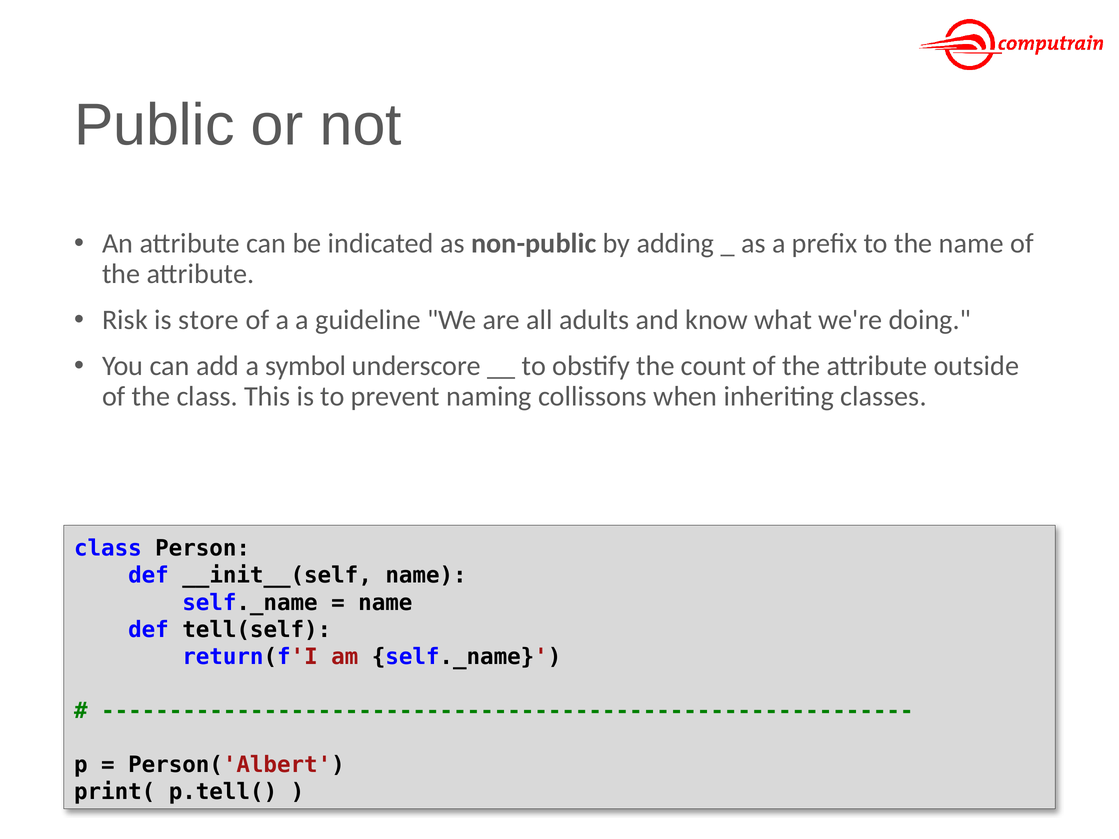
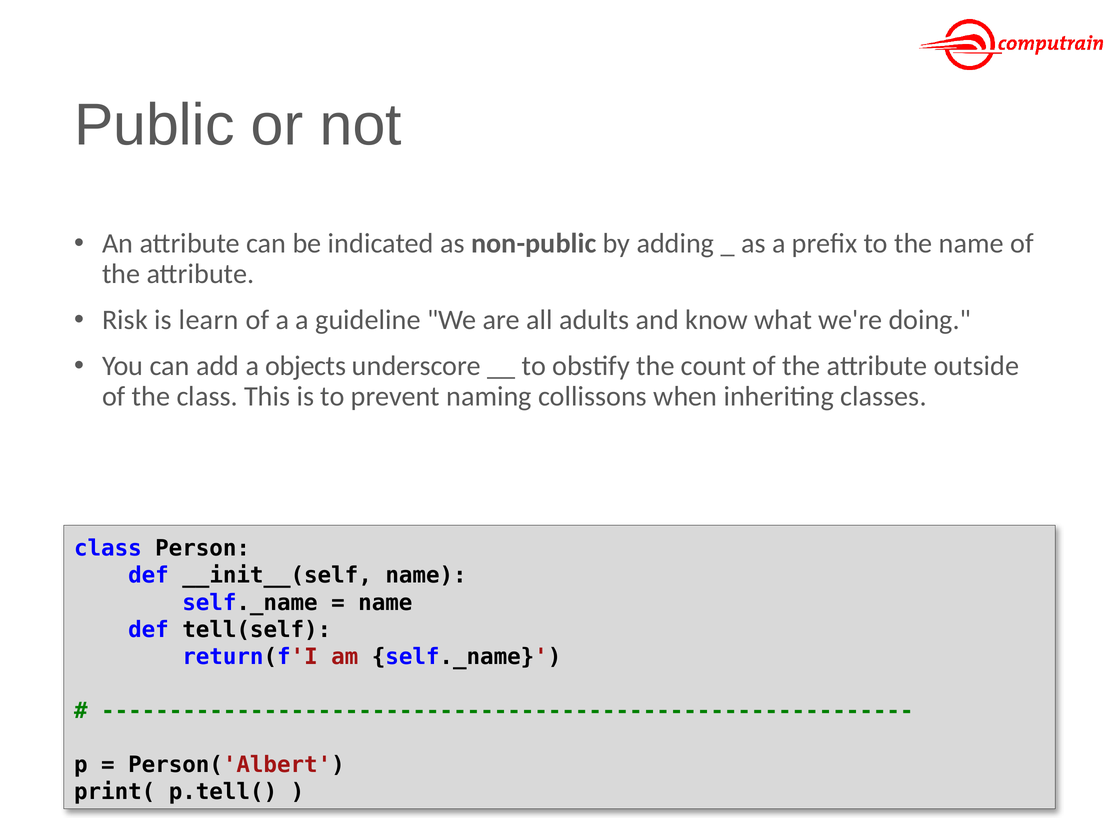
store: store -> learn
symbol: symbol -> objects
